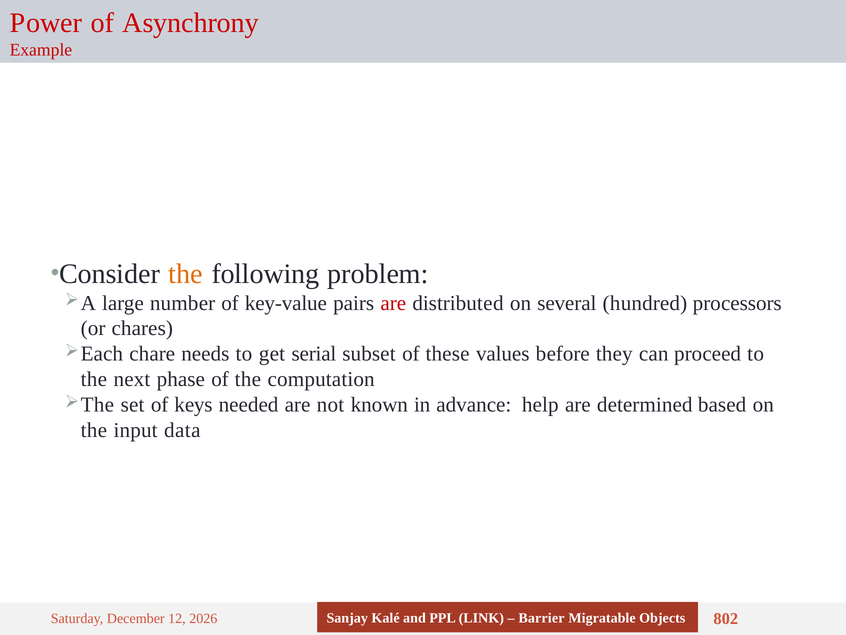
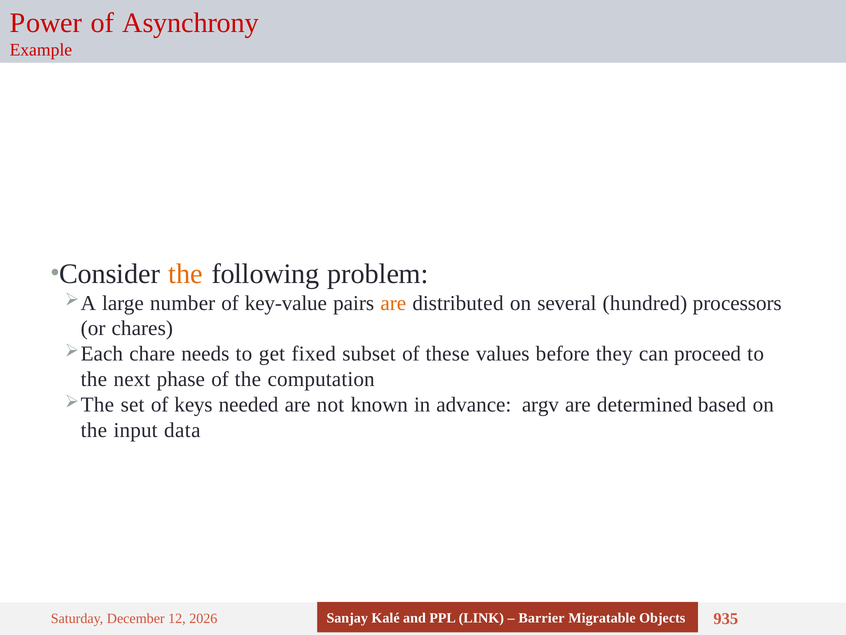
are at (393, 303) colour: red -> orange
serial: serial -> fixed
help: help -> argv
802: 802 -> 935
